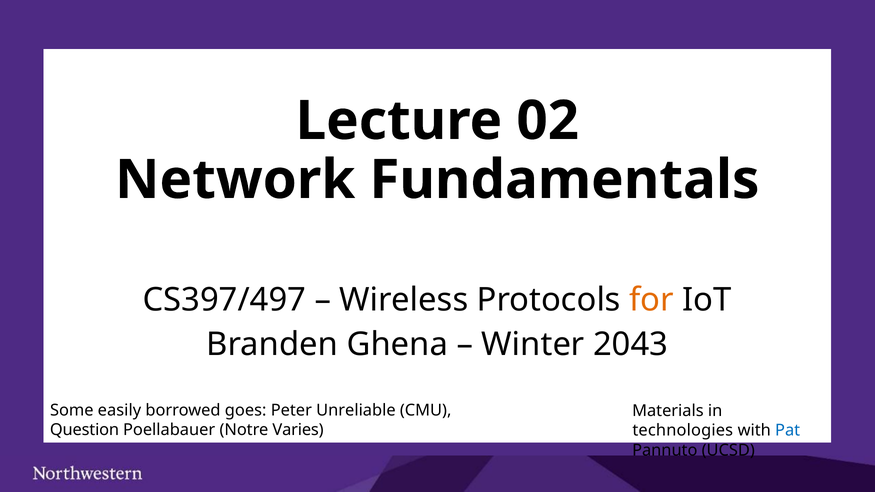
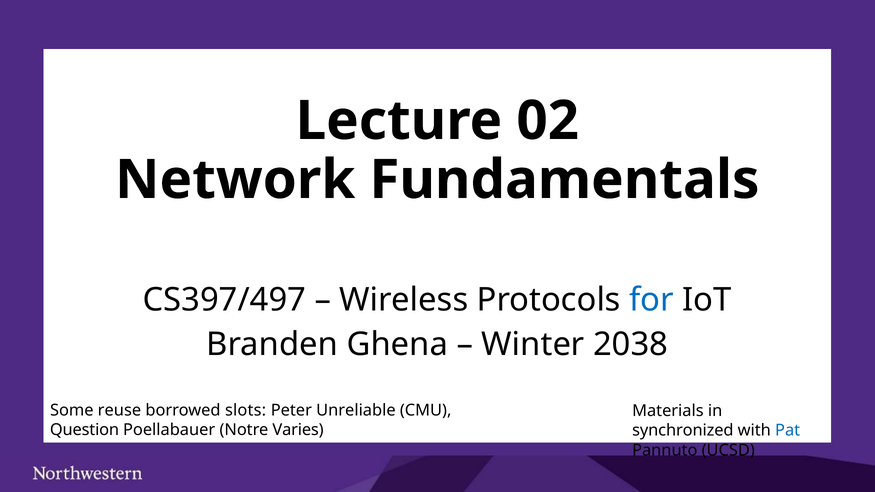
for colour: orange -> blue
2043: 2043 -> 2038
easily: easily -> reuse
goes: goes -> slots
technologies: technologies -> synchronized
